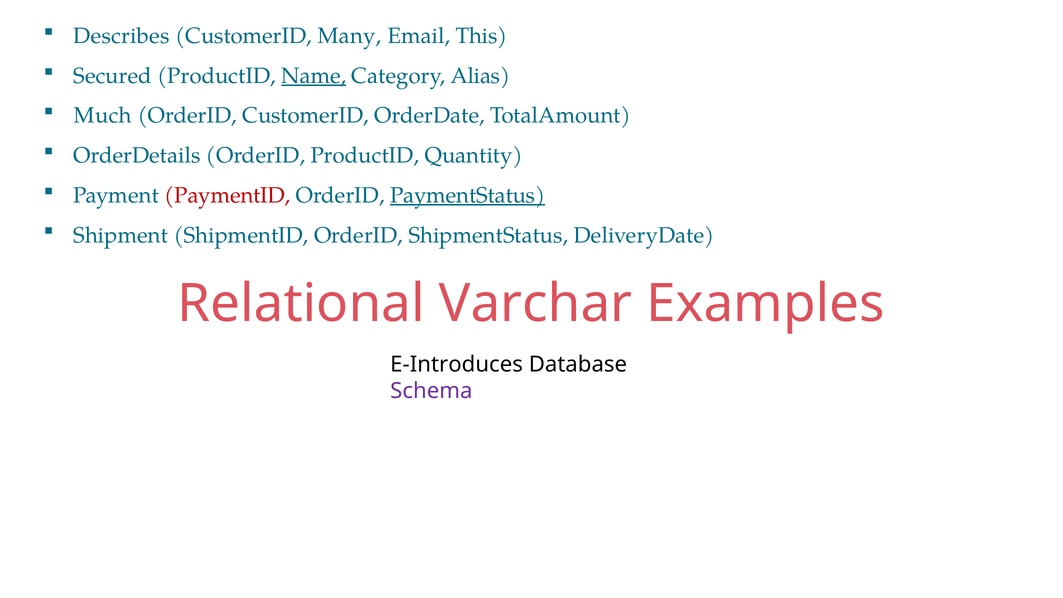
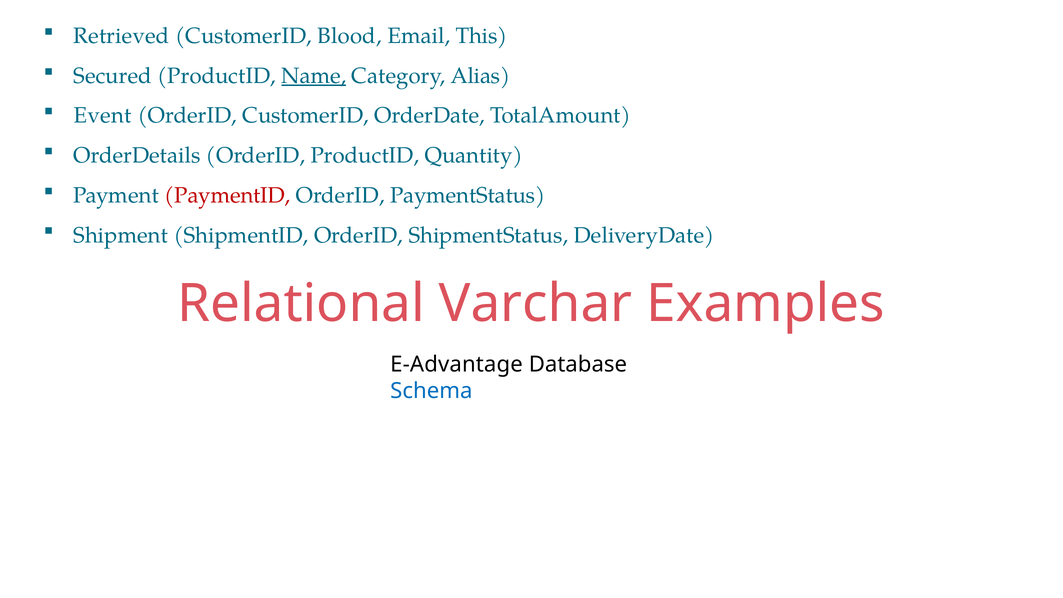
Describes: Describes -> Retrieved
Many: Many -> Blood
Much: Much -> Event
PaymentStatus underline: present -> none
E-Introduces: E-Introduces -> E-Advantage
Schema colour: purple -> blue
